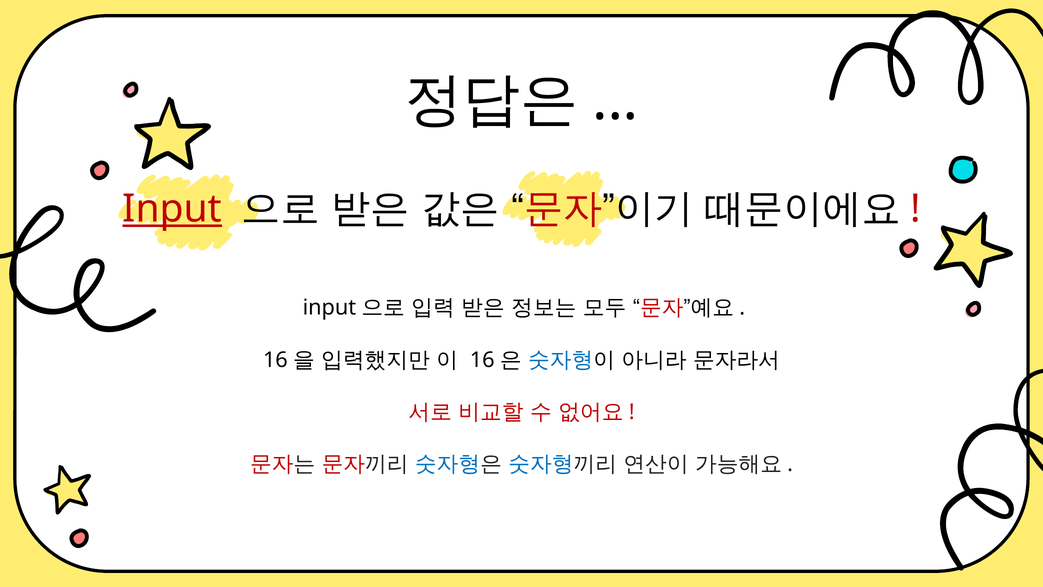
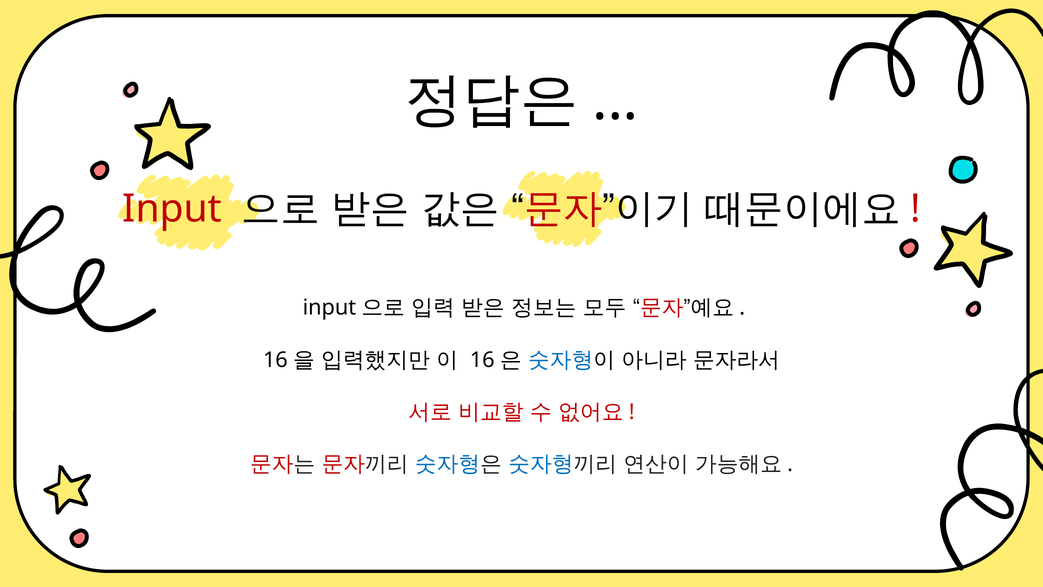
Input underline: present -> none
